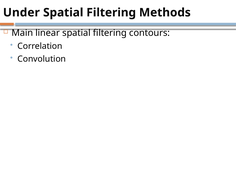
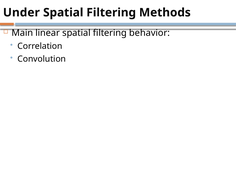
contours: contours -> behavior
